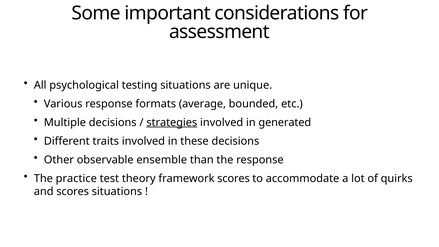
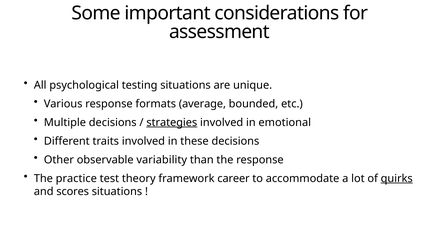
generated: generated -> emotional
ensemble: ensemble -> variability
framework scores: scores -> career
quirks underline: none -> present
